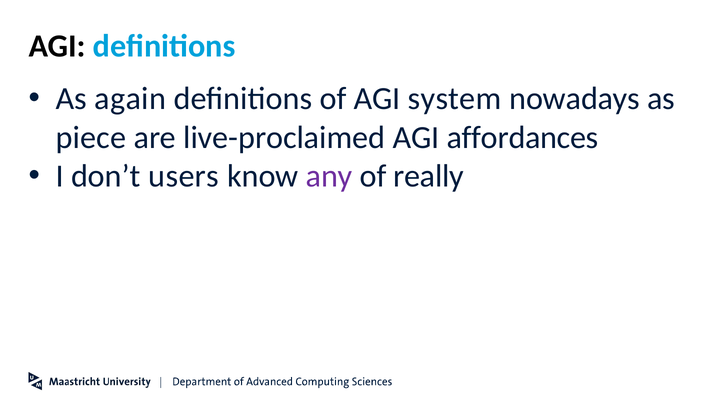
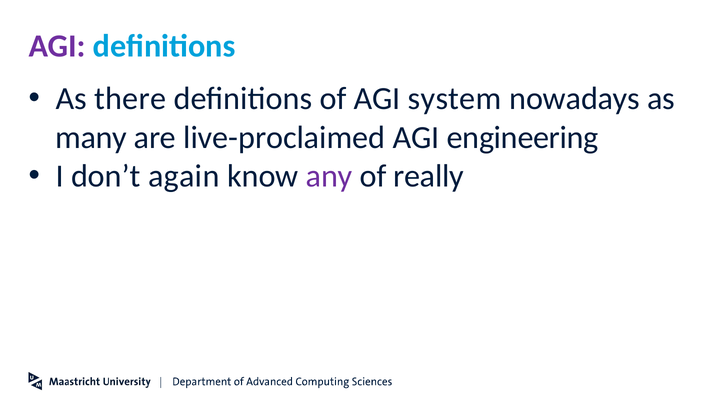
AGI at (57, 46) colour: black -> purple
again: again -> there
piece: piece -> many
affordances: affordances -> engineering
users: users -> again
